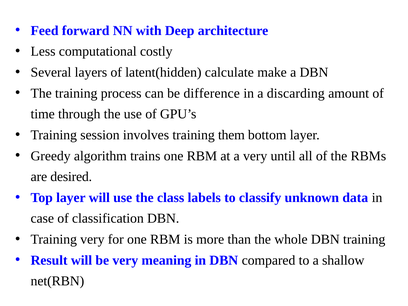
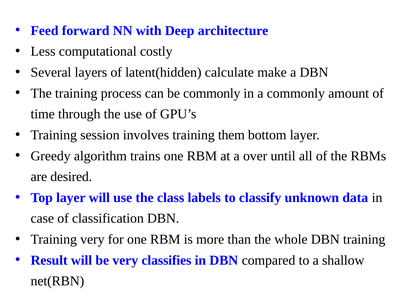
be difference: difference -> commonly
a discarding: discarding -> commonly
a very: very -> over
meaning: meaning -> classifies
